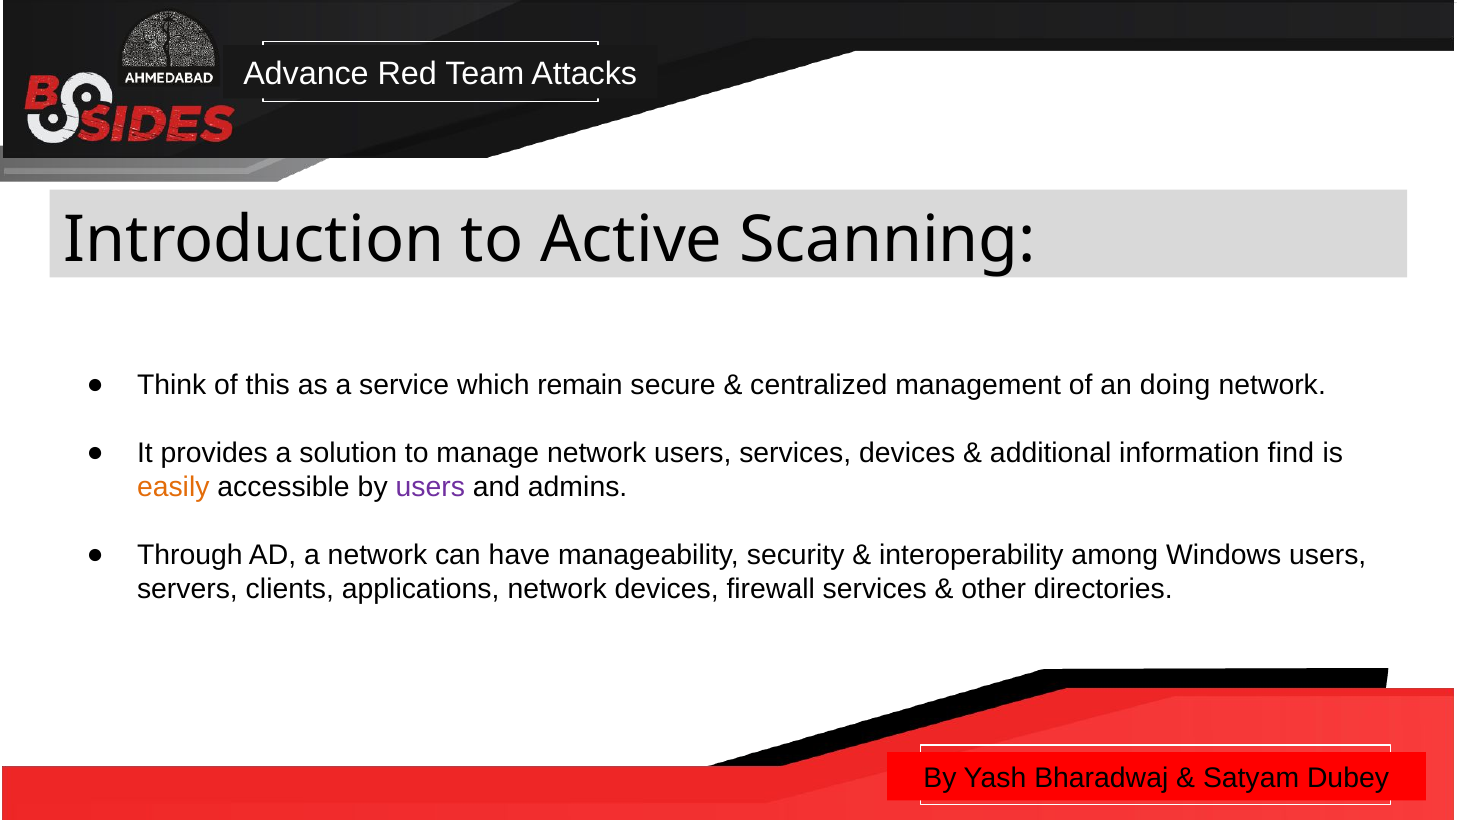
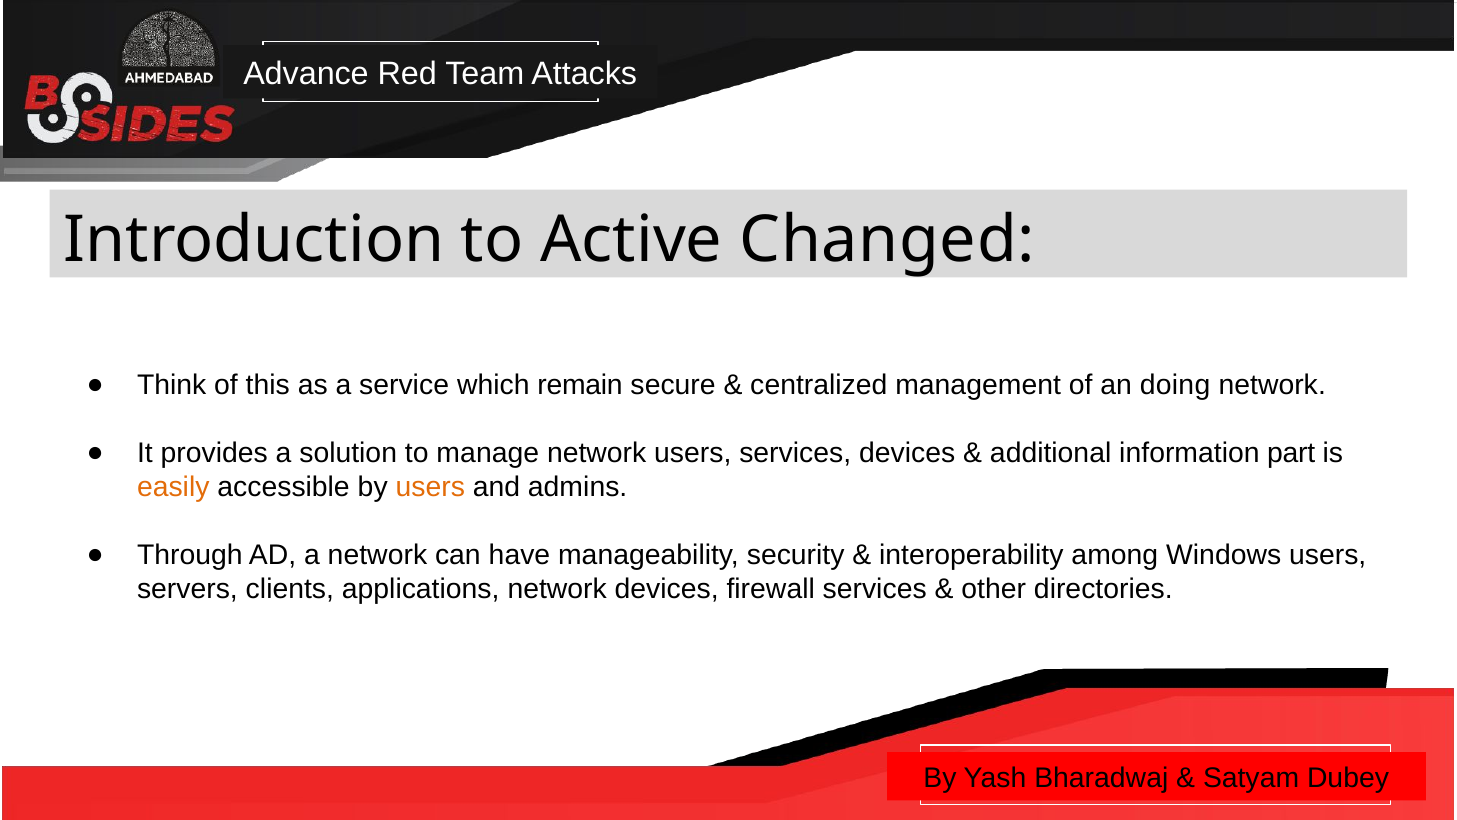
Scanning: Scanning -> Changed
find: find -> part
users at (430, 487) colour: purple -> orange
